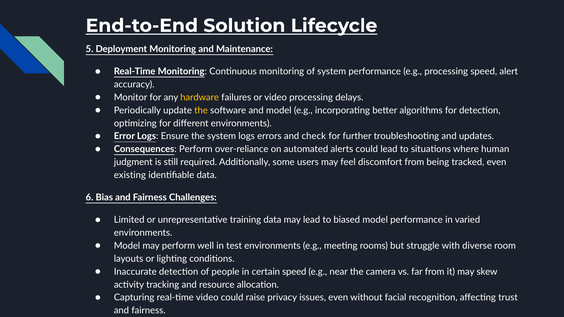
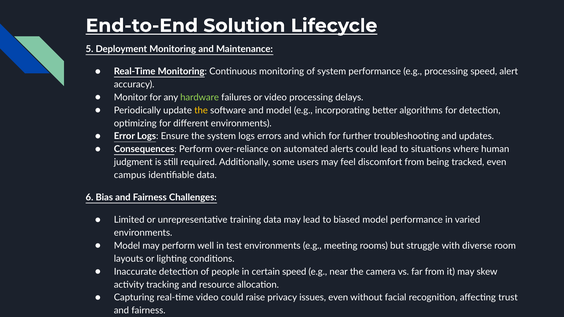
hardware colour: yellow -> light green
check: check -> which
existing: existing -> campus
